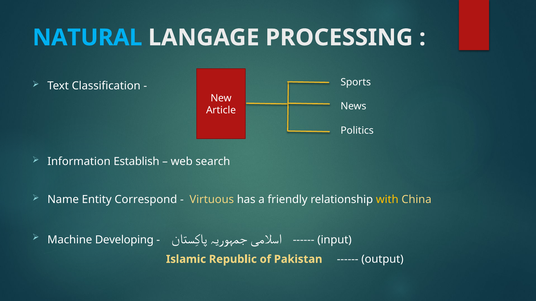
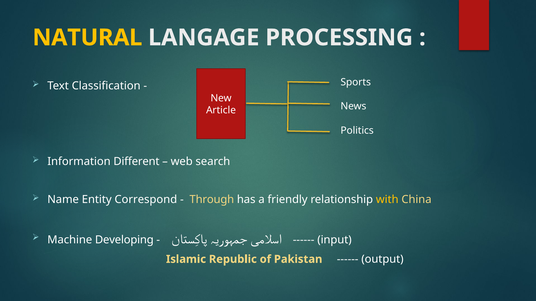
NATURAL colour: light blue -> yellow
Establish: Establish -> Different
Virtuous: Virtuous -> Through
